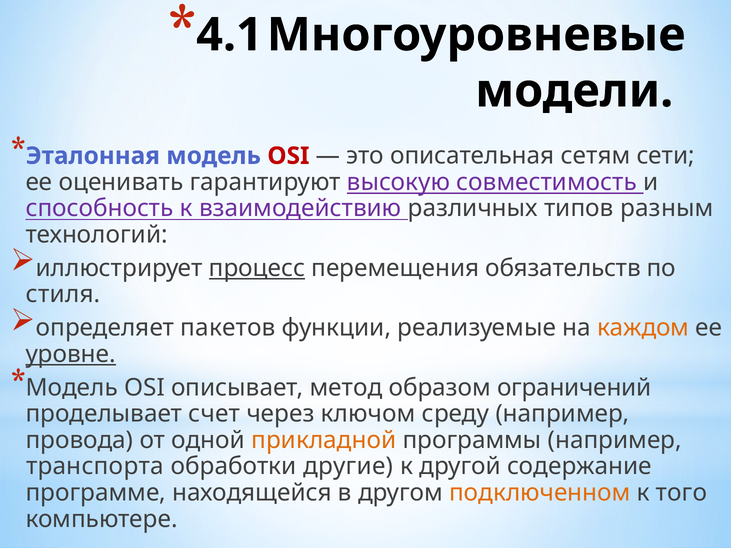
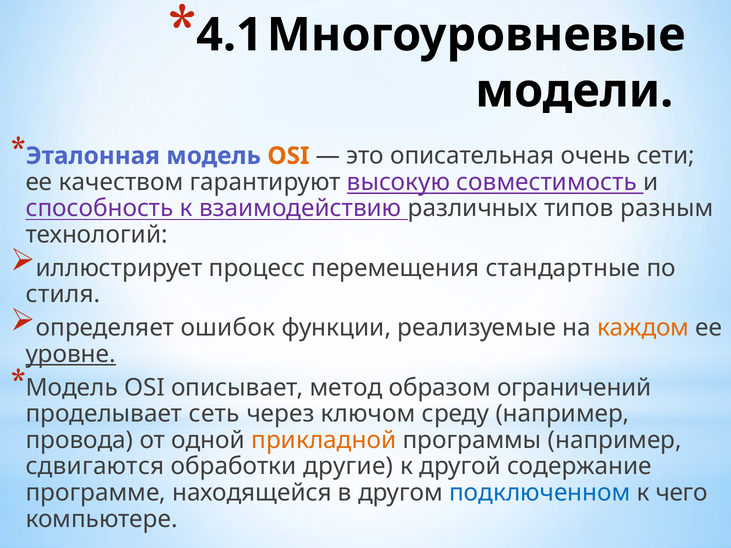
OSI at (288, 156) colour: red -> orange
сетям: сетям -> очень
оценивать: оценивать -> качеством
процесс underline: present -> none
обязательств: обязательств -> стандартные
пакетов: пакетов -> ошибок
счет: счет -> сеть
транспорта: транспорта -> сдвигаются
подключенном colour: orange -> blue
того: того -> чего
